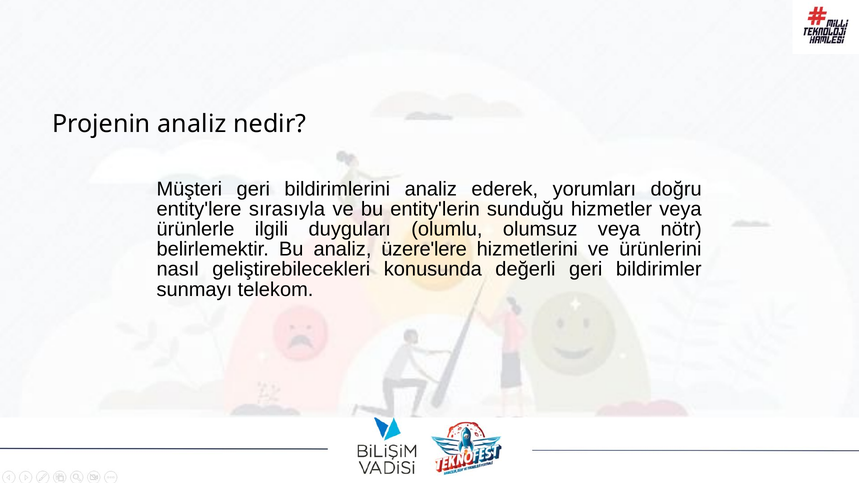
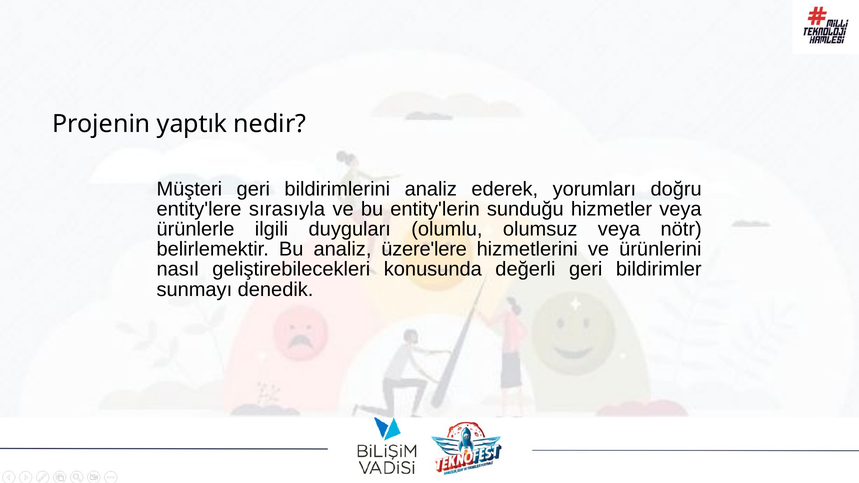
Projenin analiz: analiz -> yaptık
telekom: telekom -> denedik
